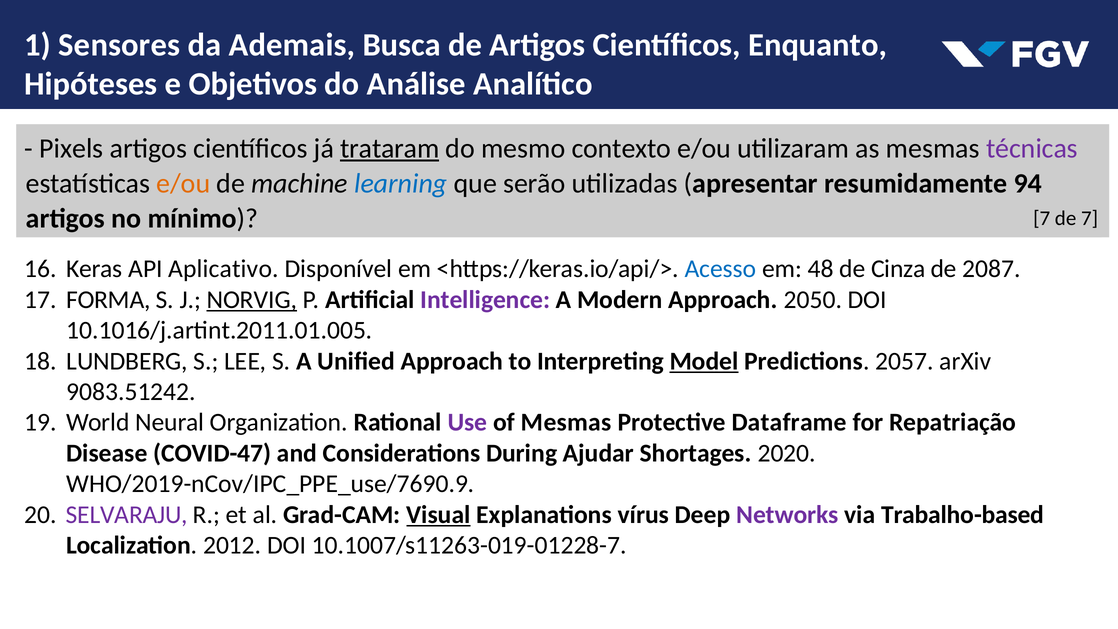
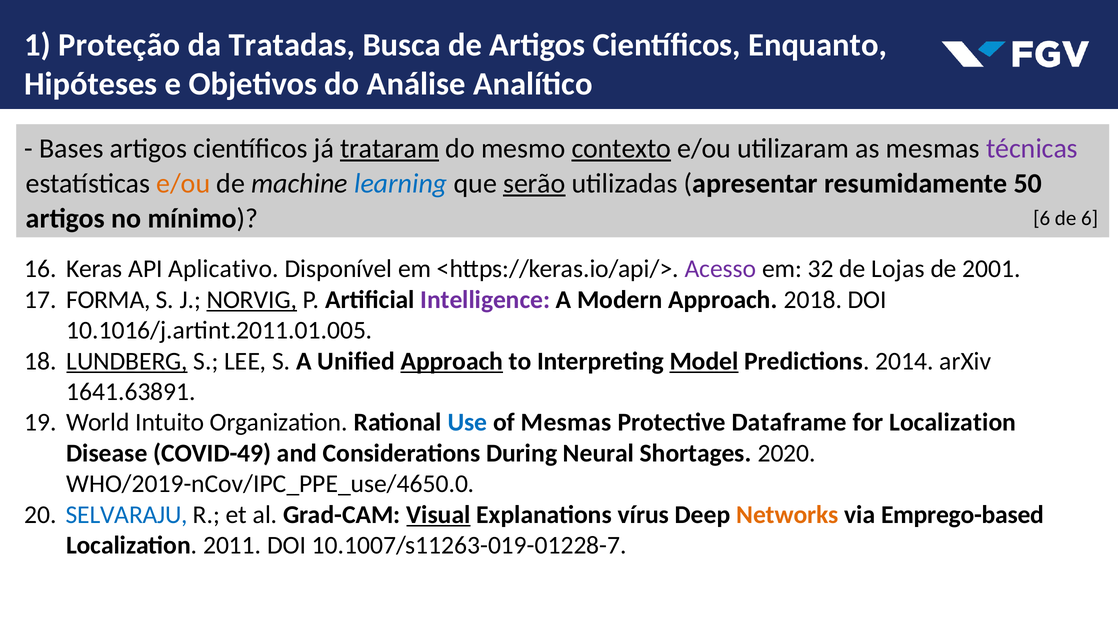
Sensores: Sensores -> Proteção
Ademais: Ademais -> Tratadas
Pixels: Pixels -> Bases
contexto underline: none -> present
serão underline: none -> present
94: 94 -> 50
mínimo 7: 7 -> 6
de 7: 7 -> 6
Acesso colour: blue -> purple
48: 48 -> 32
Cinza: Cinza -> Lojas
2087: 2087 -> 2001
2050: 2050 -> 2018
LUNDBERG underline: none -> present
Approach at (452, 361) underline: none -> present
2057: 2057 -> 2014
9083.51242: 9083.51242 -> 1641.63891
Neural: Neural -> Intuito
Use colour: purple -> blue
for Repatriação: Repatriação -> Localization
COVID-47: COVID-47 -> COVID-49
Ajudar: Ajudar -> Neural
WHO/2019-nCov/IPC_PPE_use/7690.9: WHO/2019-nCov/IPC_PPE_use/7690.9 -> WHO/2019-nCov/IPC_PPE_use/4650.0
SELVARAJU colour: purple -> blue
Networks colour: purple -> orange
Trabalho-based: Trabalho-based -> Emprego-based
2012: 2012 -> 2011
